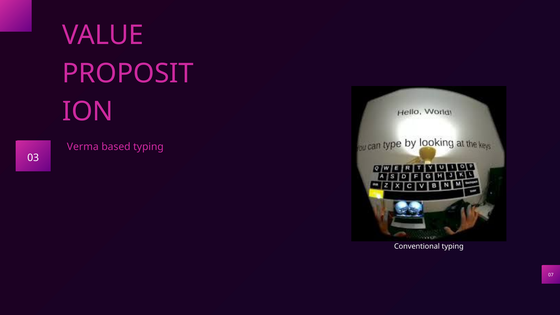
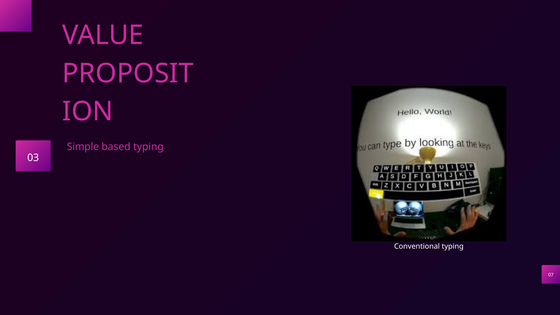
Verma: Verma -> Simple
